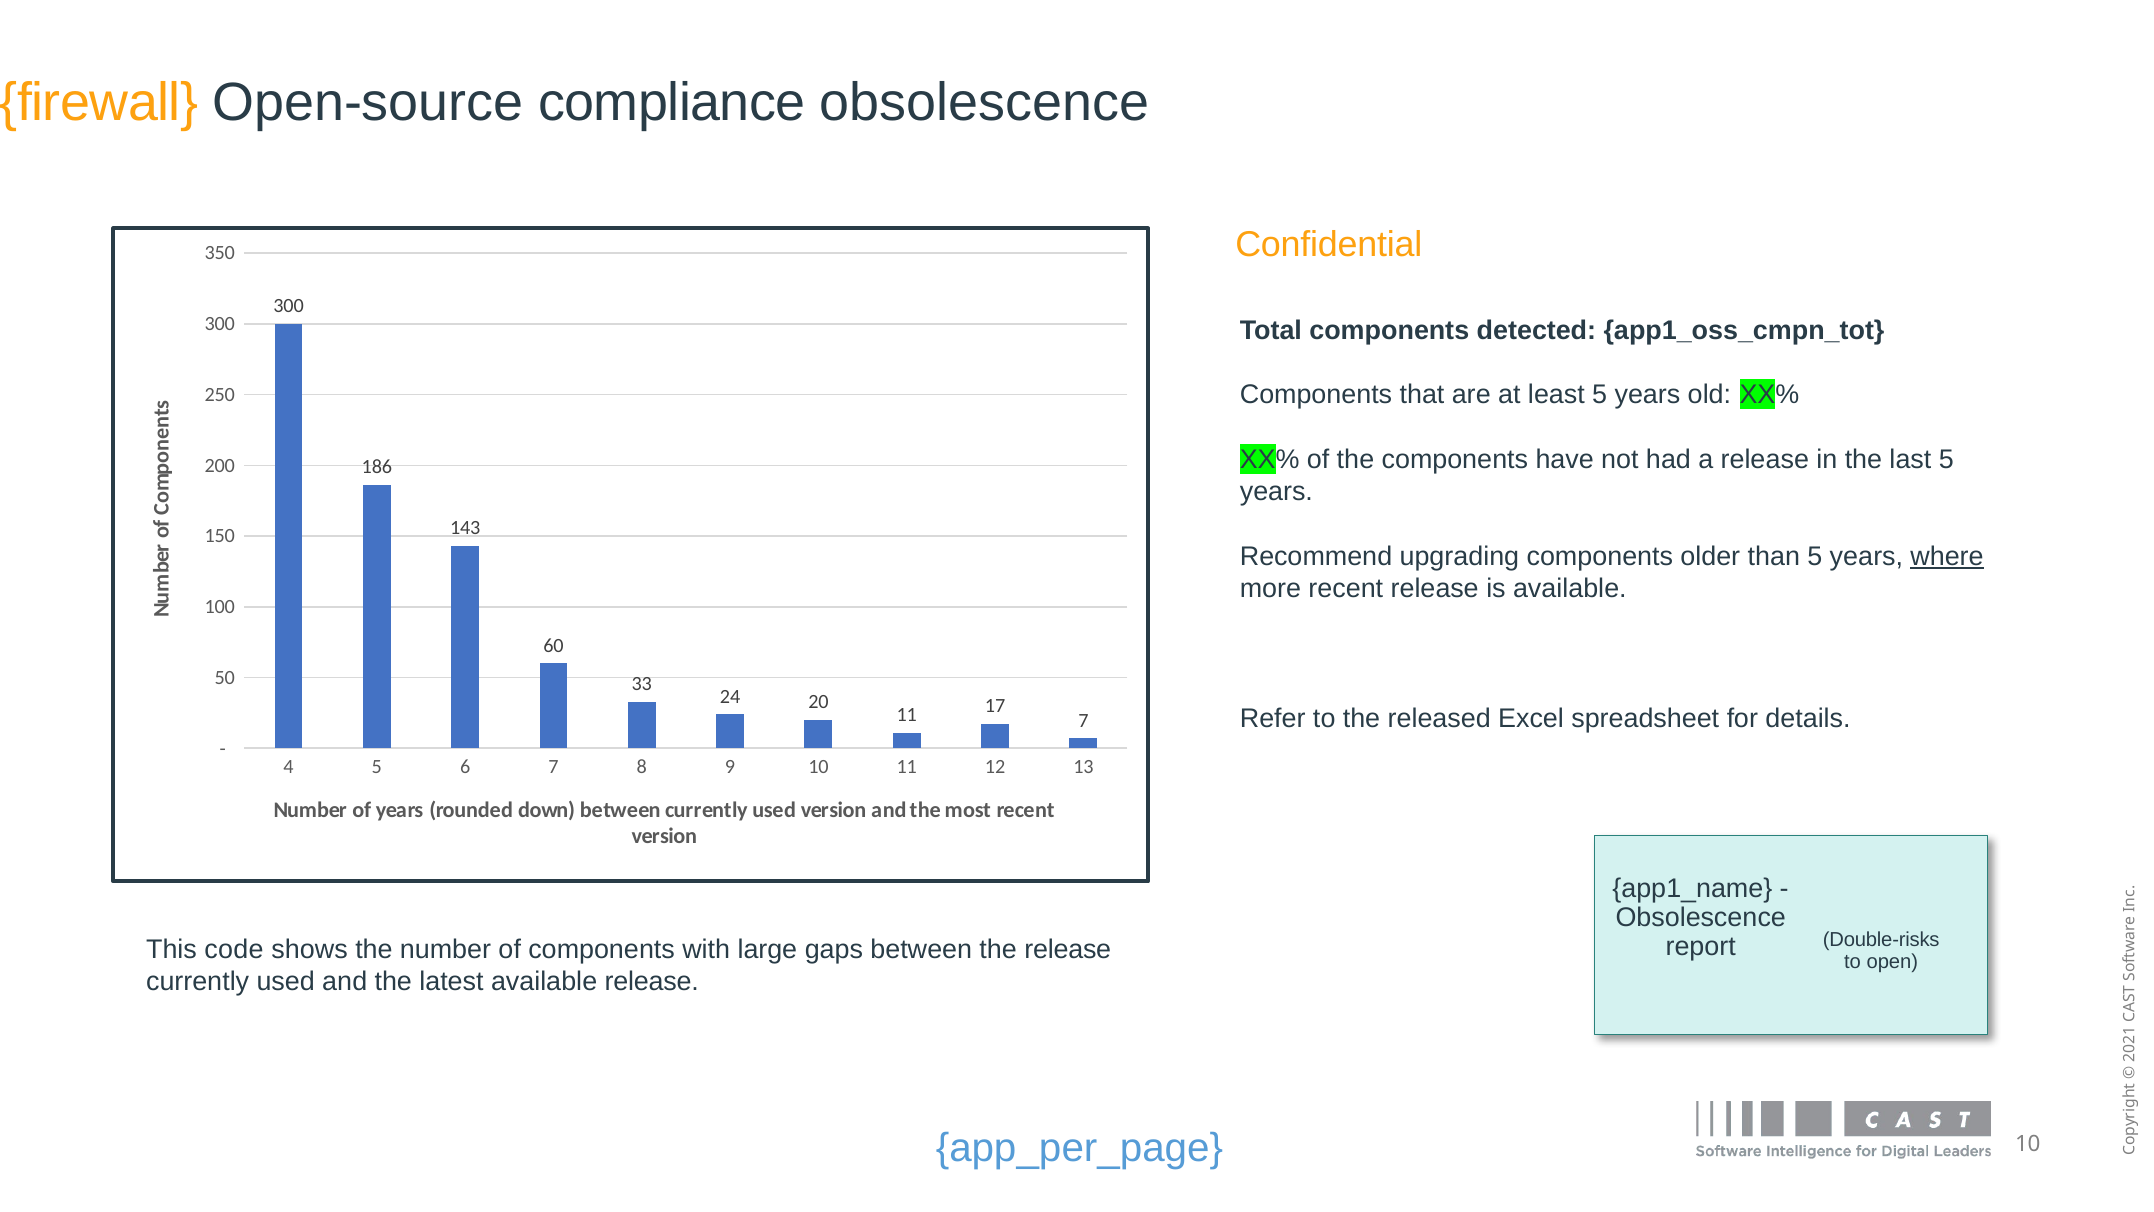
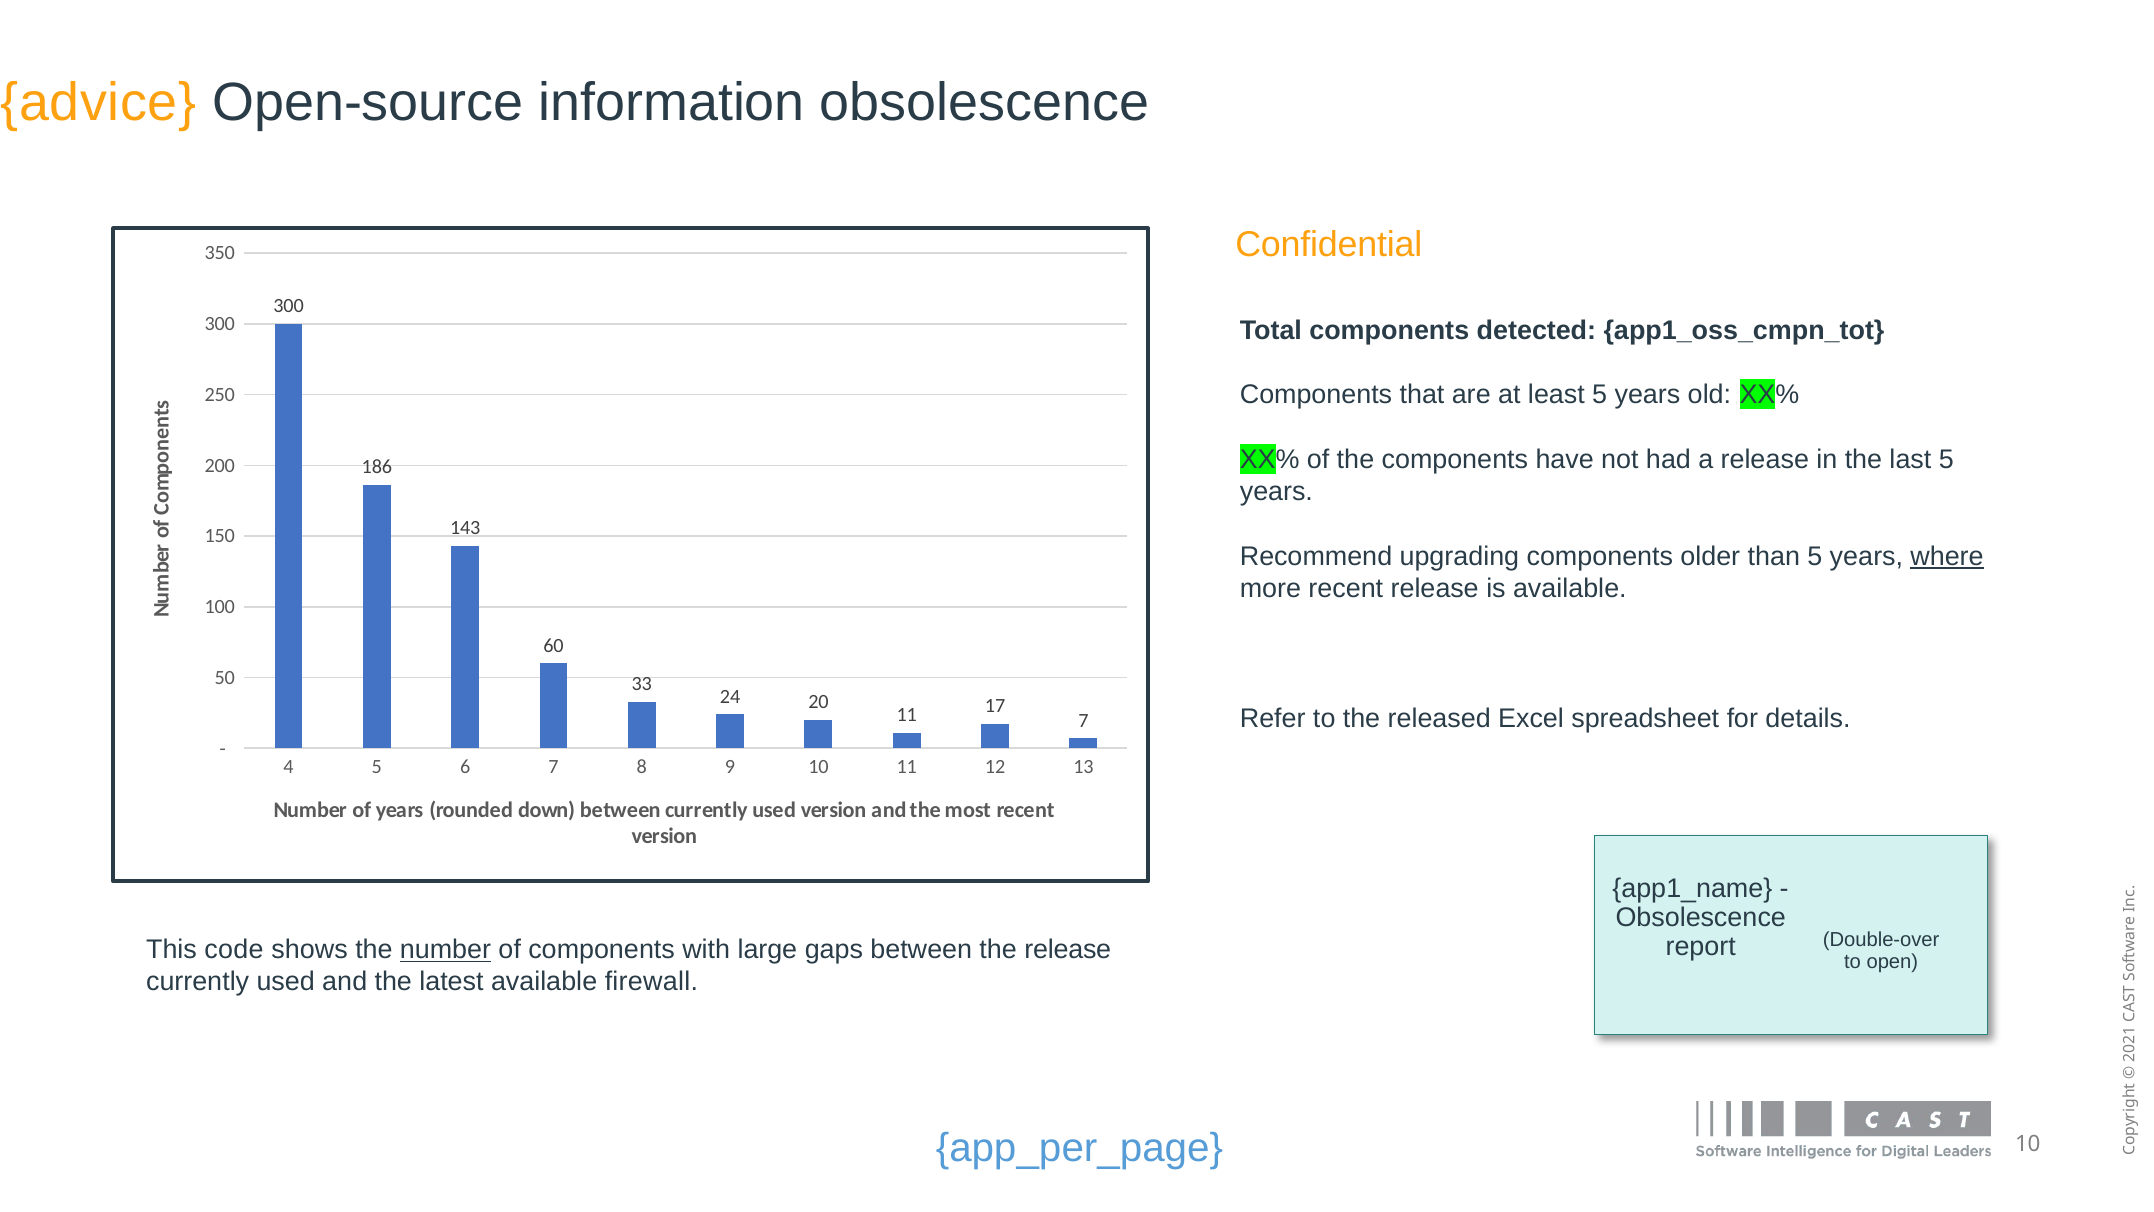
firewall: firewall -> advice
compliance: compliance -> information
Double-risks: Double-risks -> Double-over
number at (445, 949) underline: none -> present
available release: release -> firewall
